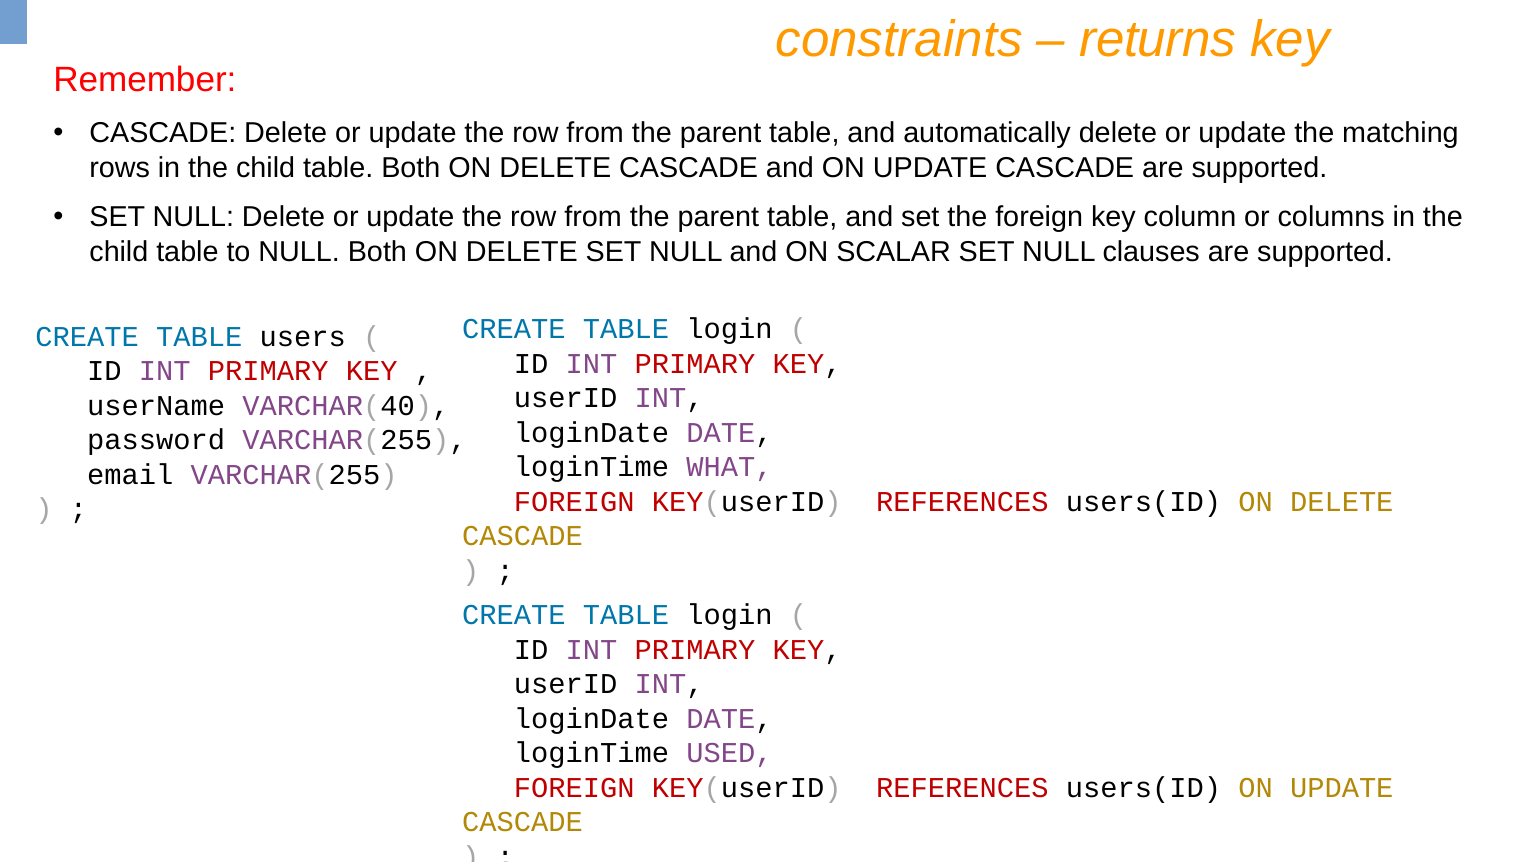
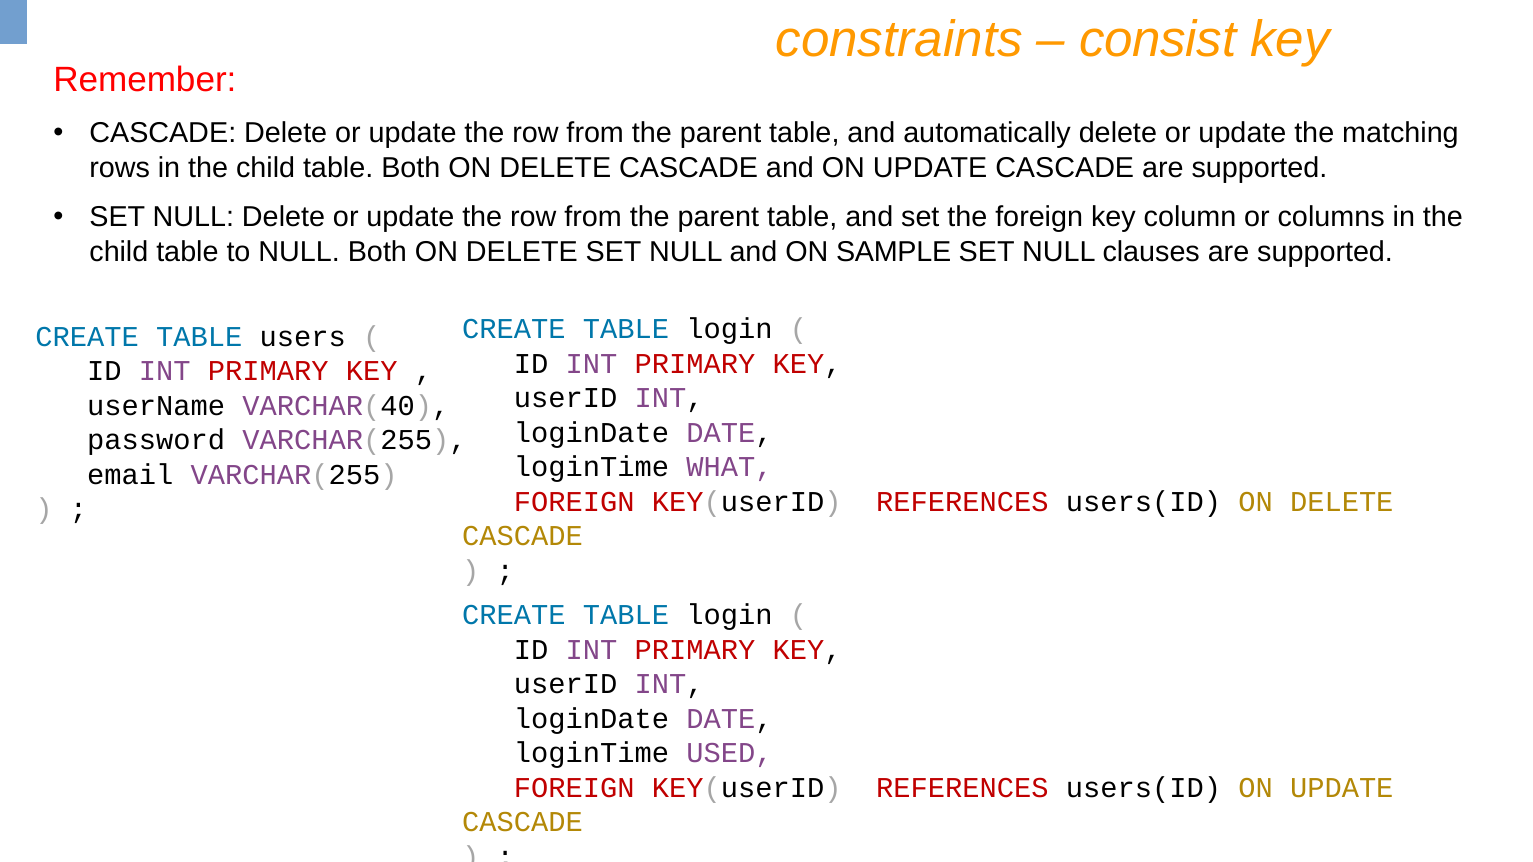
returns: returns -> consist
SCALAR: SCALAR -> SAMPLE
